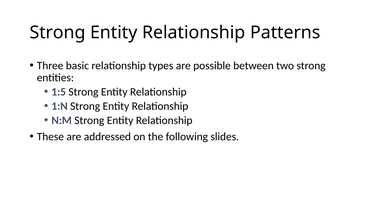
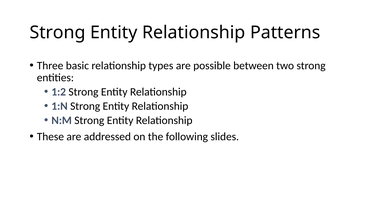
1:5: 1:5 -> 1:2
